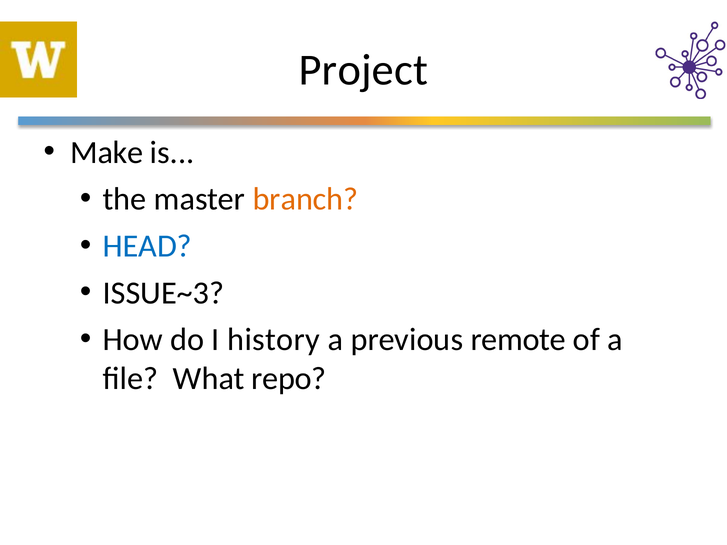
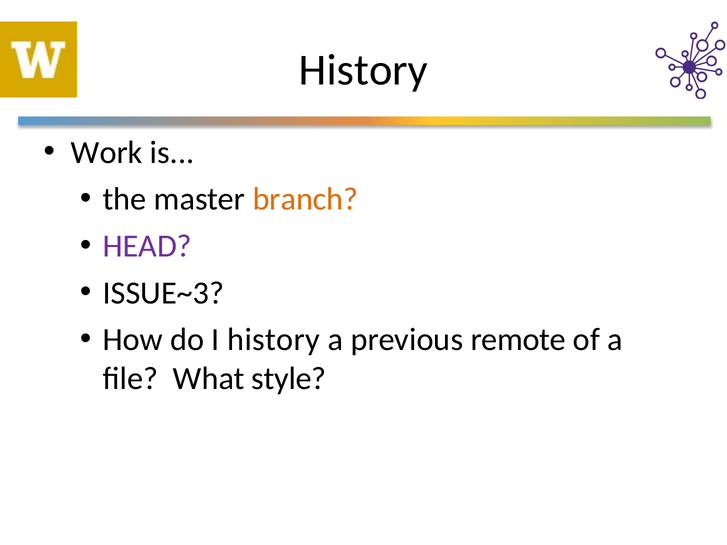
Project at (363, 70): Project -> History
Make: Make -> Work
HEAD colour: blue -> purple
repo: repo -> style
